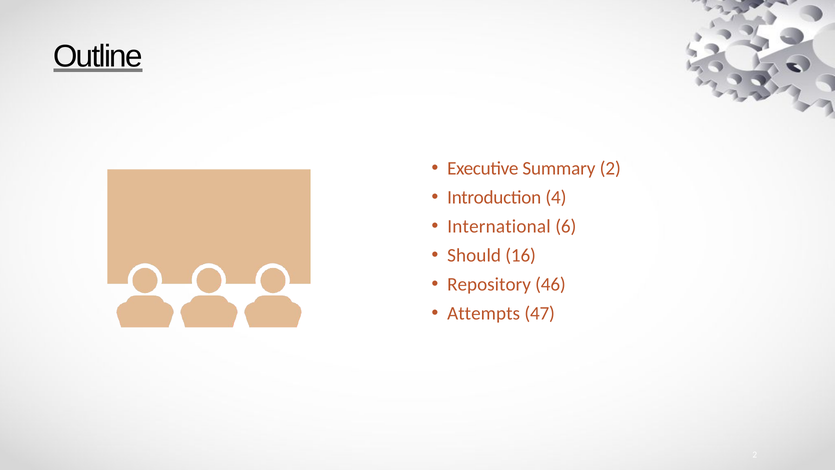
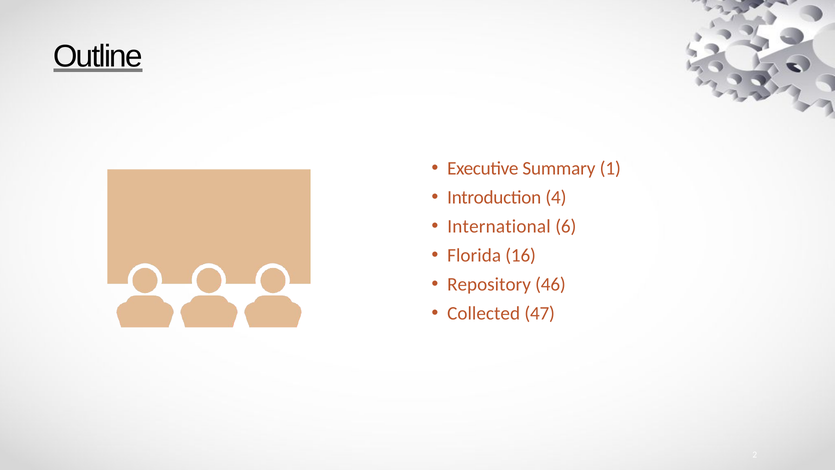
Summary 2: 2 -> 1
Should: Should -> Florida
Attempts: Attempts -> Collected
